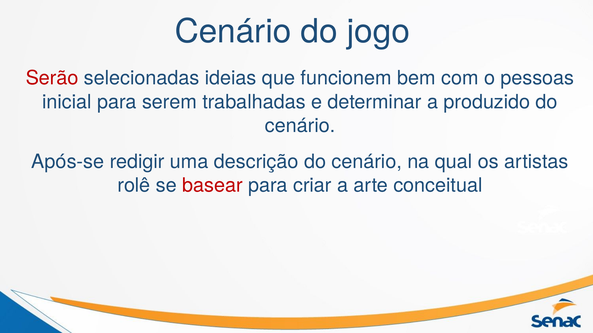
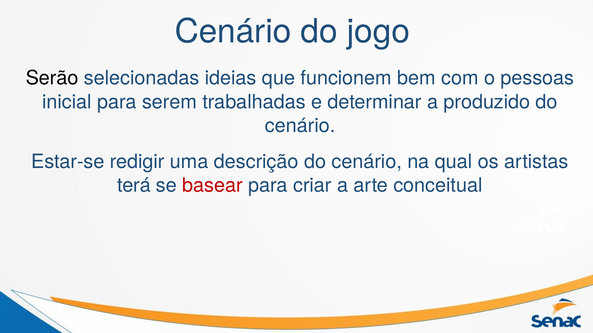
Serão colour: red -> black
Após-se: Após-se -> Estar-se
rolê: rolê -> terá
